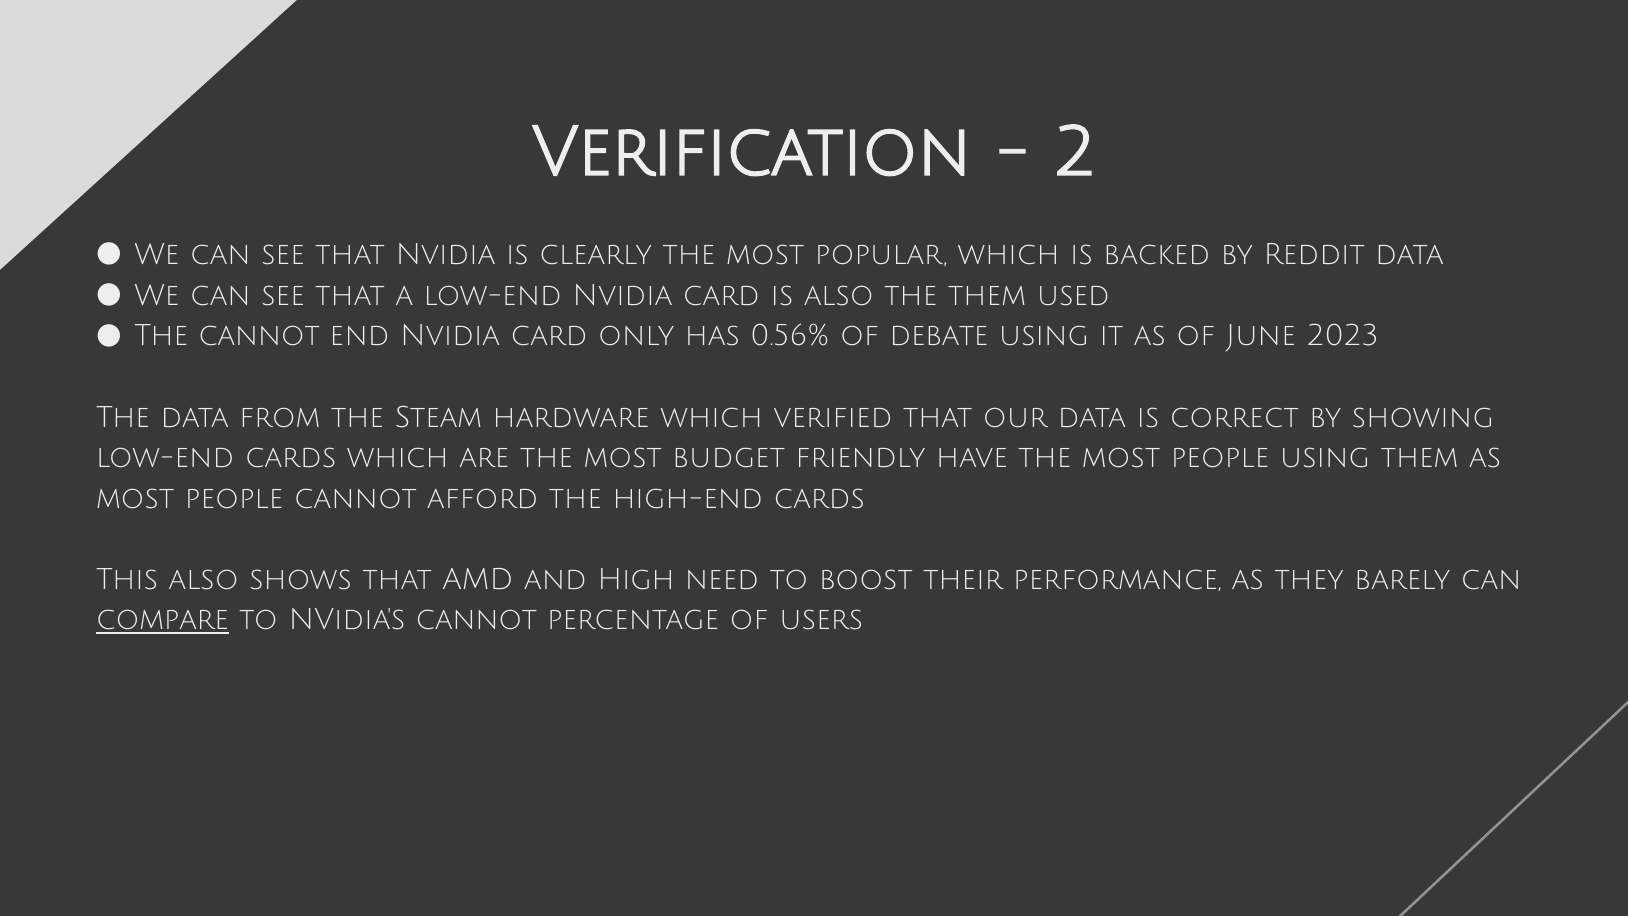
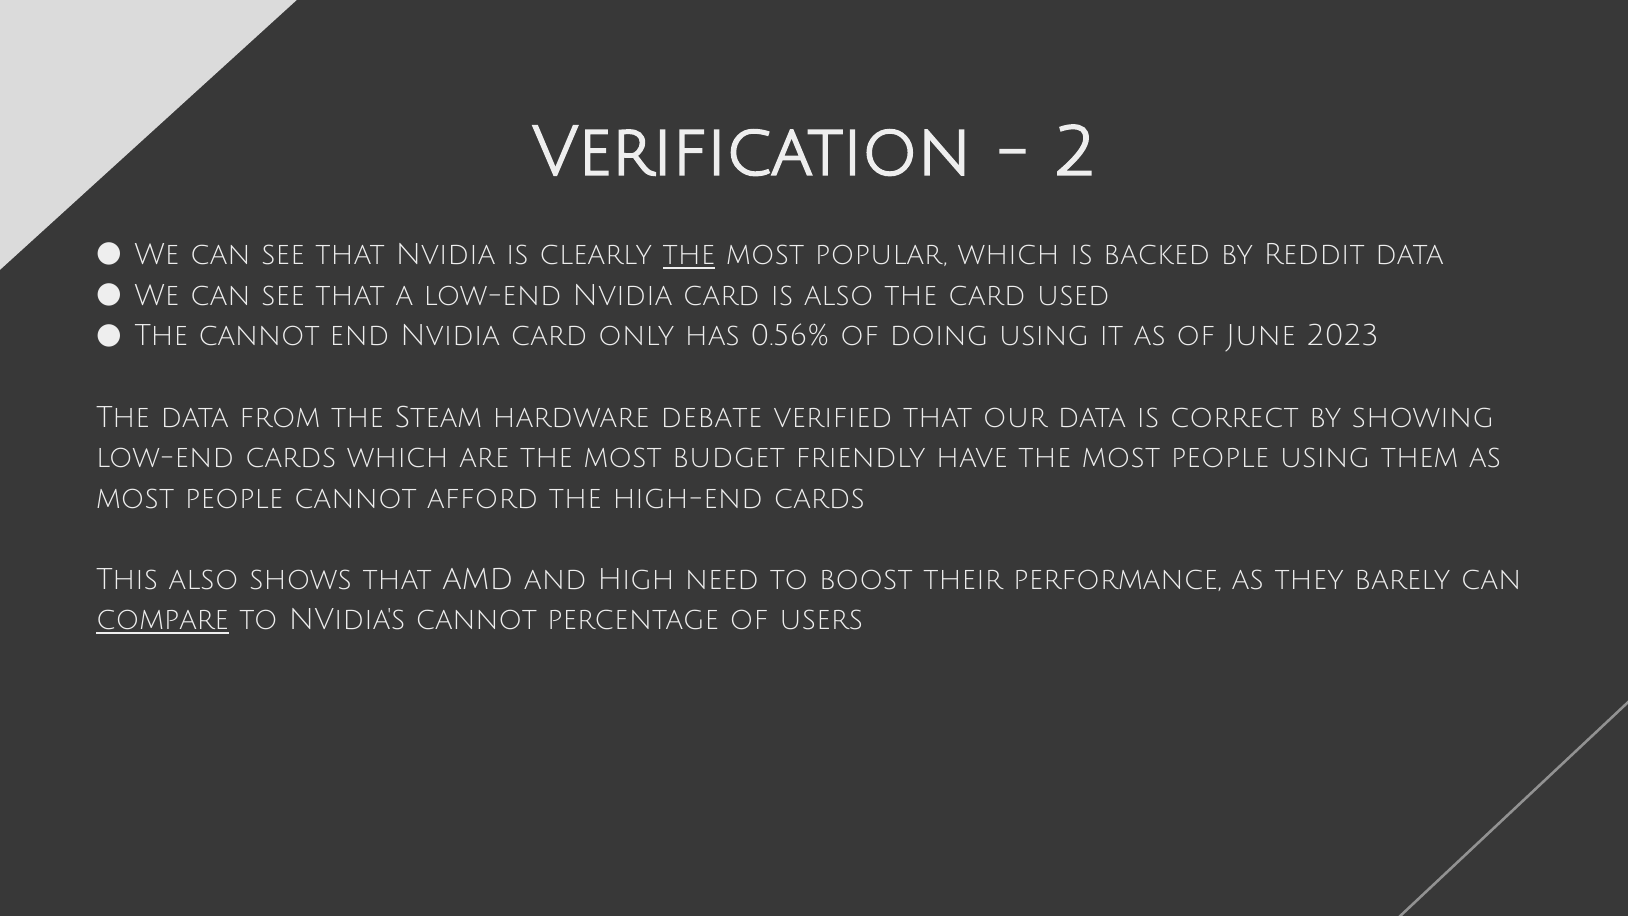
the at (689, 255) underline: none -> present
the them: them -> card
debate: debate -> doing
hardware which: which -> debate
